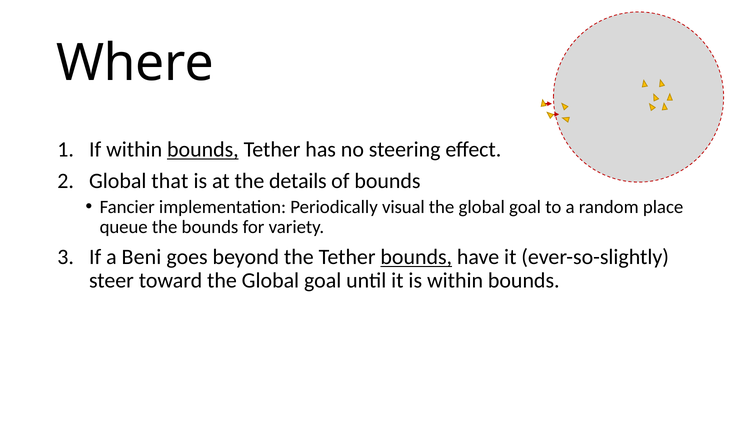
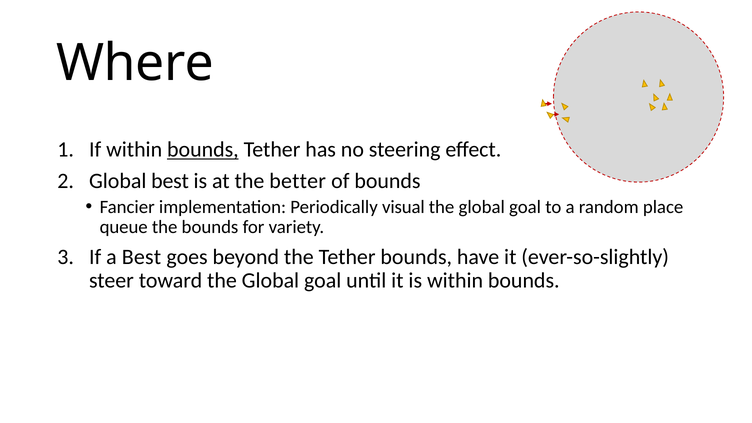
Global that: that -> best
details: details -> better
a Beni: Beni -> Best
bounds at (416, 257) underline: present -> none
